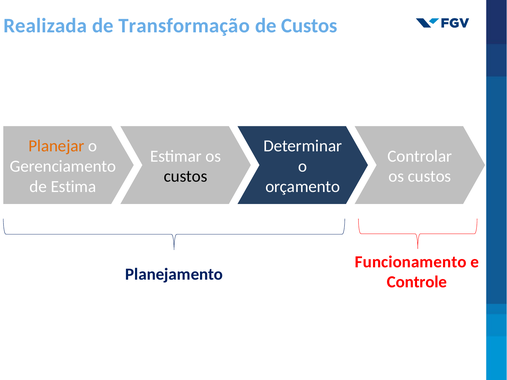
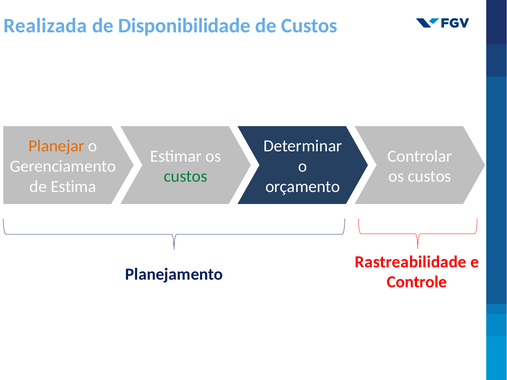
Transformação: Transformação -> Disponibilidade
custos at (186, 176) colour: black -> green
Funcionamento: Funcionamento -> Rastreabilidade
